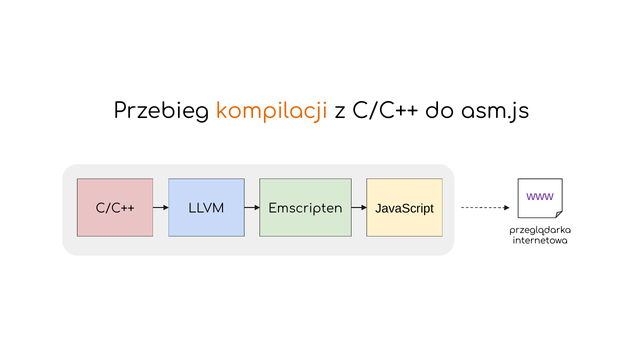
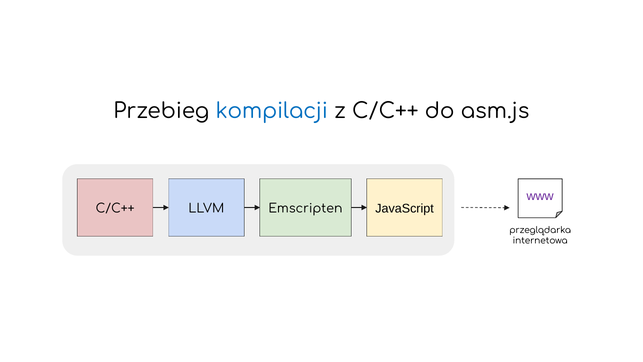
kompilacji colour: orange -> blue
